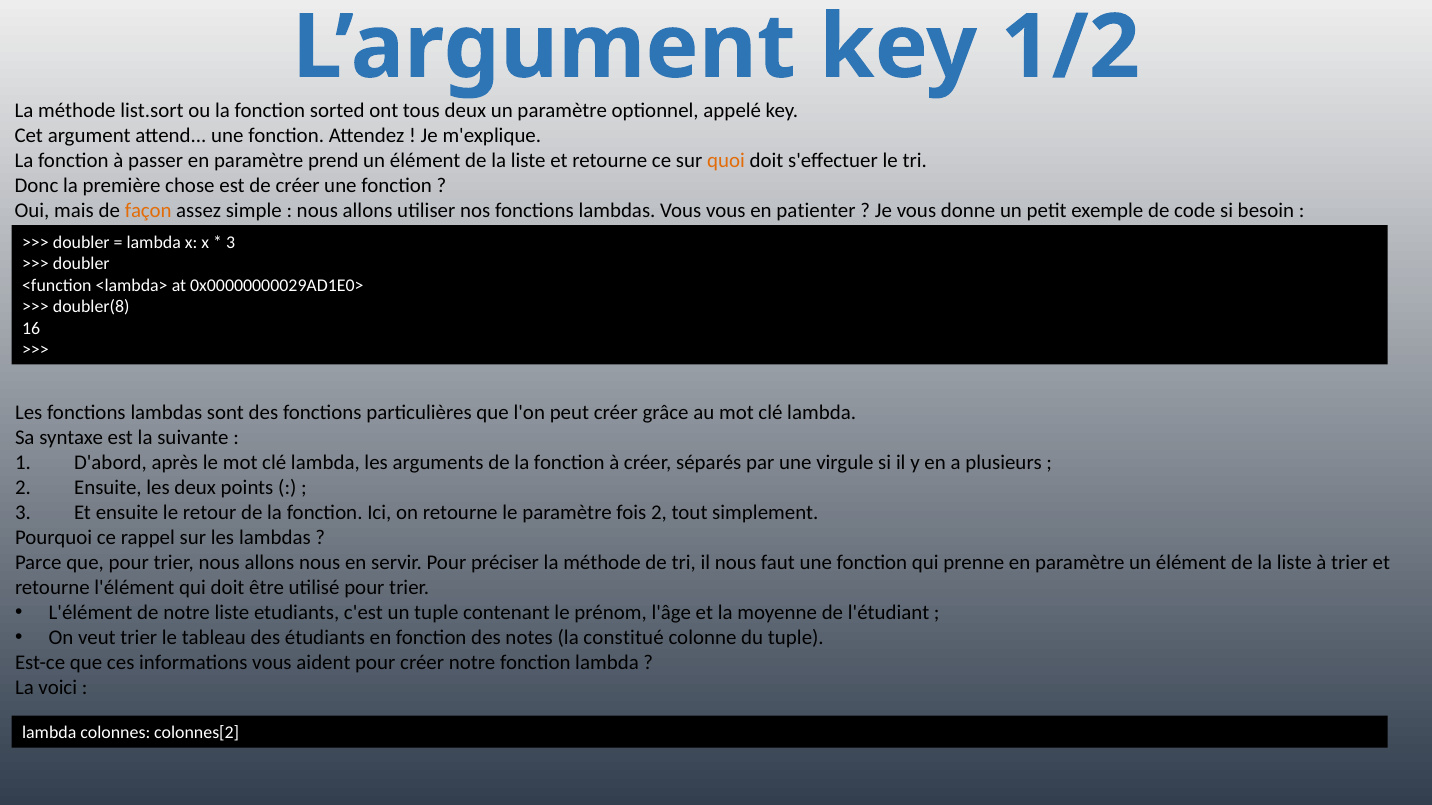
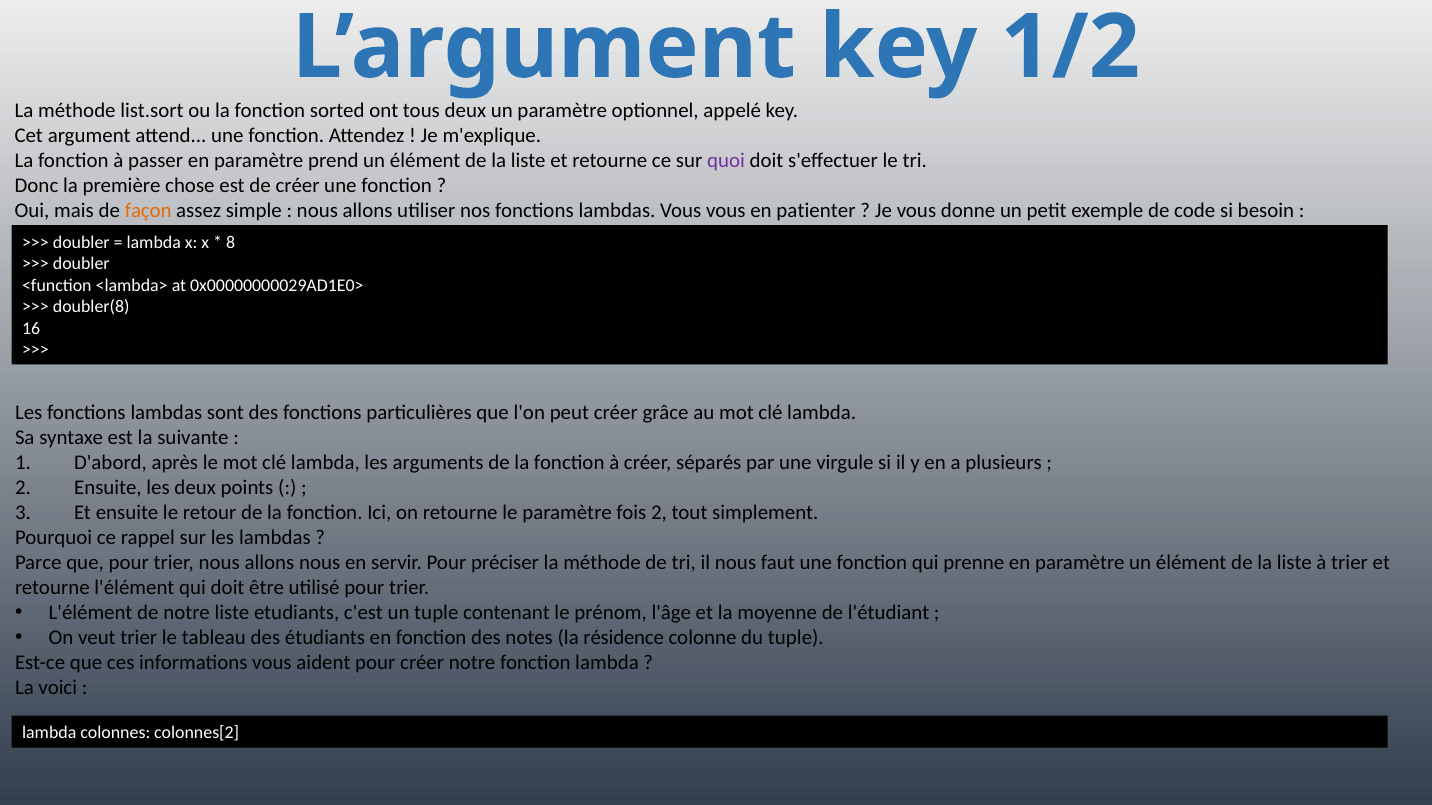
quoi colour: orange -> purple
3 at (231, 243): 3 -> 8
constitué: constitué -> résidence
